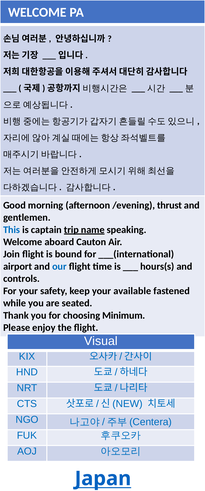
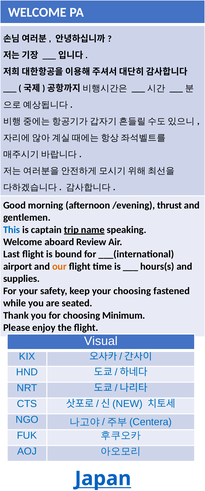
Cauton: Cauton -> Review
Join: Join -> Last
our colour: blue -> orange
controls: controls -> supplies
your available: available -> choosing
